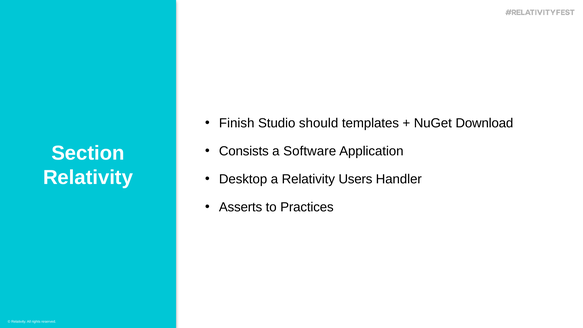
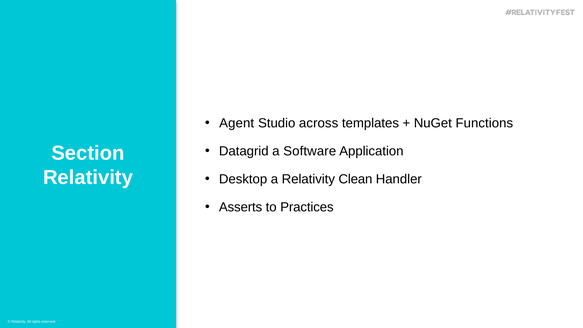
Finish: Finish -> Agent
should: should -> across
Download: Download -> Functions
Consists: Consists -> Datagrid
Users: Users -> Clean
